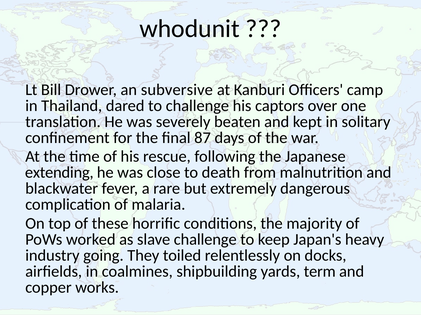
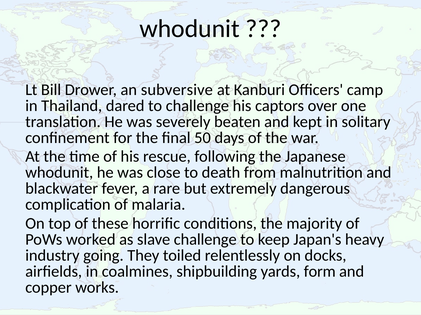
87: 87 -> 50
extending at (59, 173): extending -> whodunit
term: term -> form
